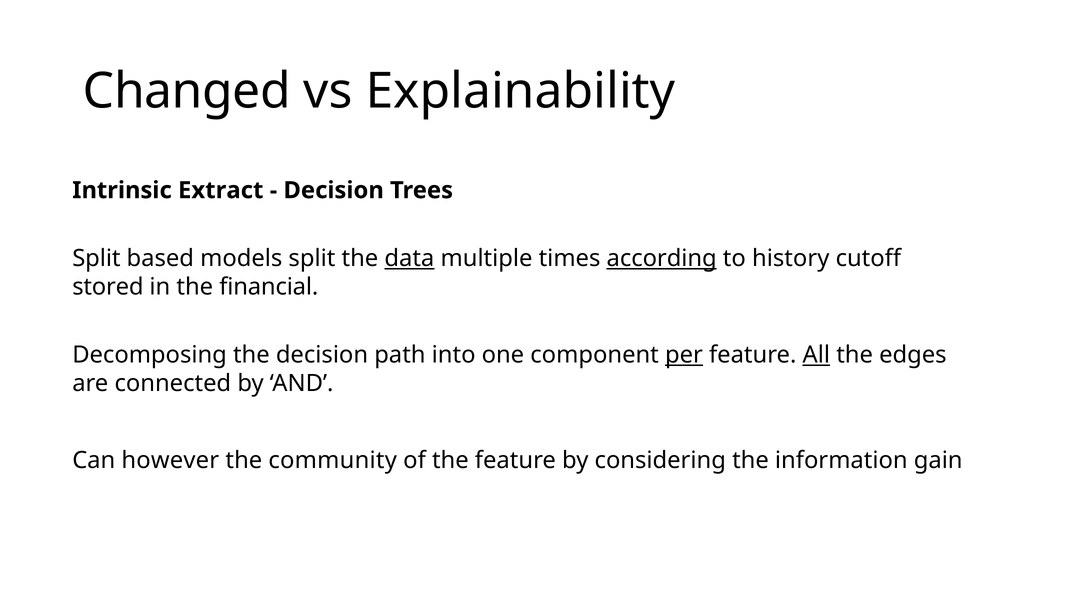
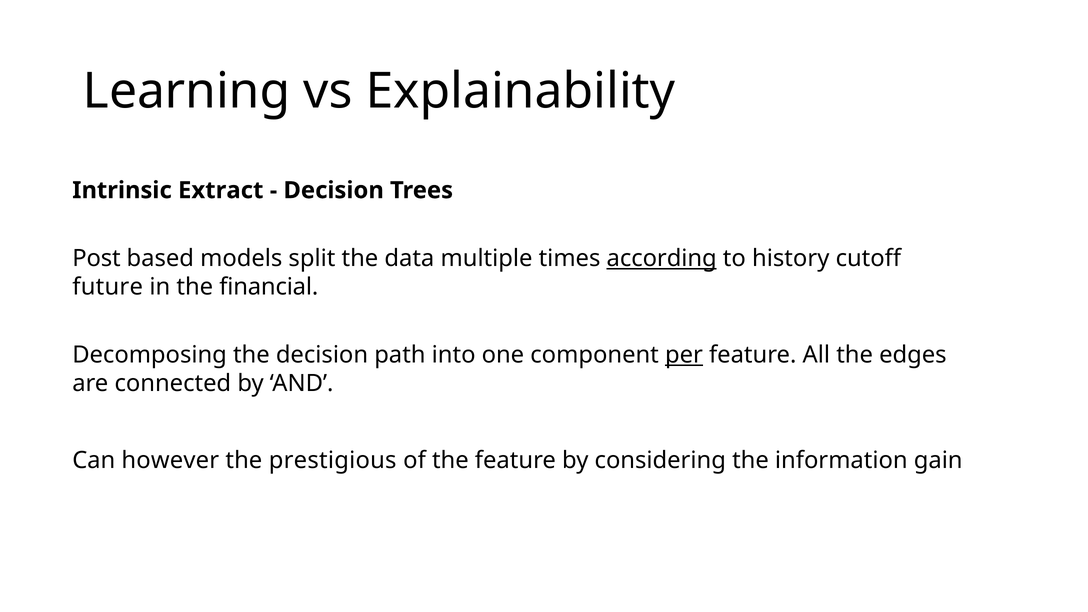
Changed: Changed -> Learning
Split at (96, 258): Split -> Post
data underline: present -> none
stored: stored -> future
All underline: present -> none
community: community -> prestigious
